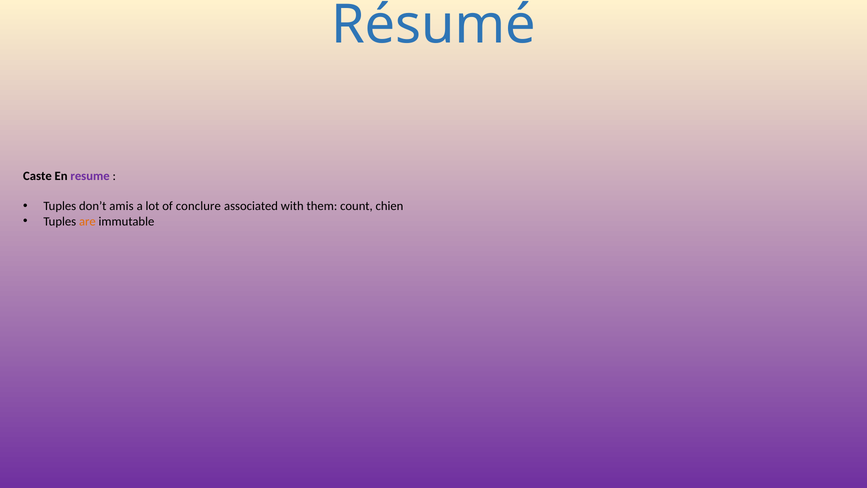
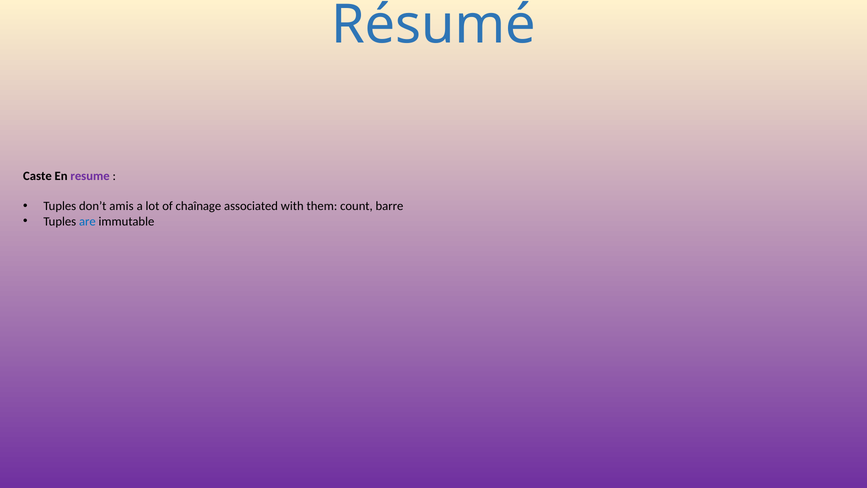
conclure: conclure -> chaînage
chien: chien -> barre
are colour: orange -> blue
